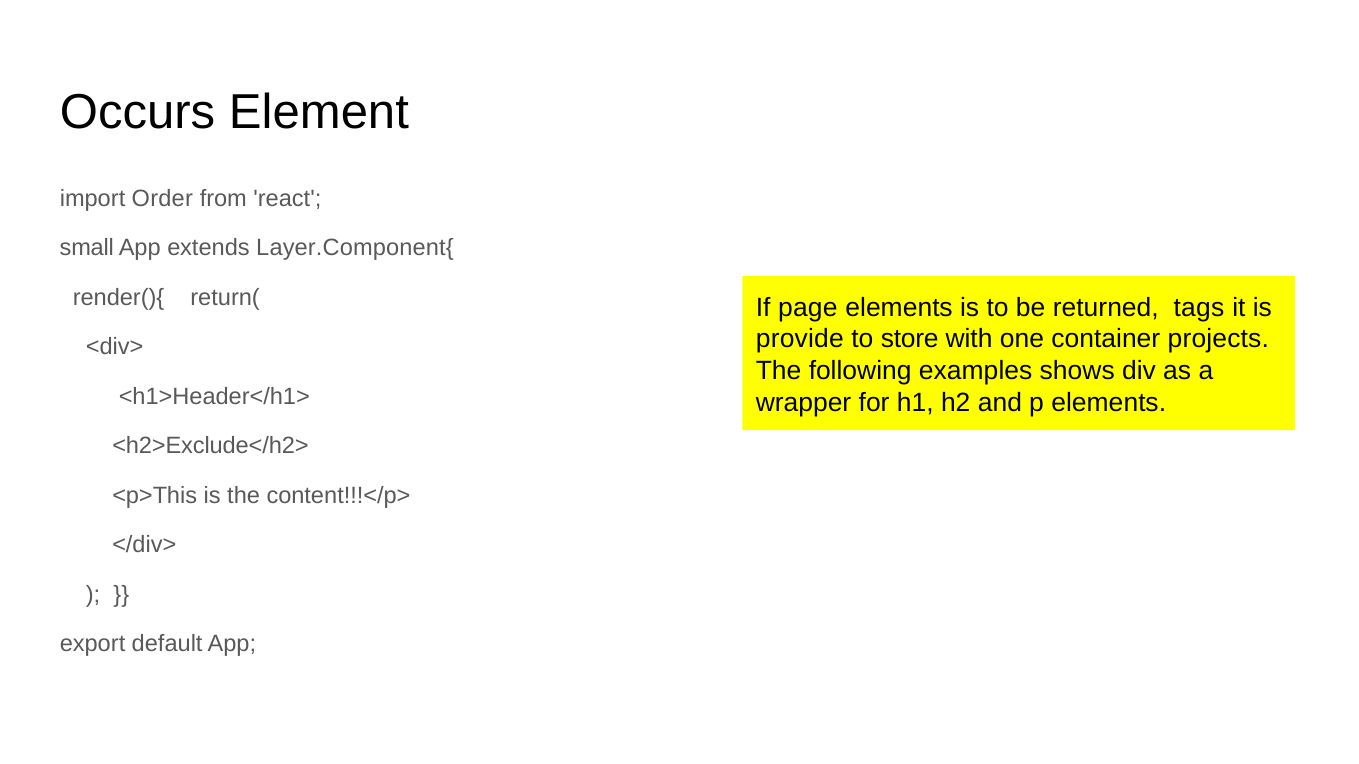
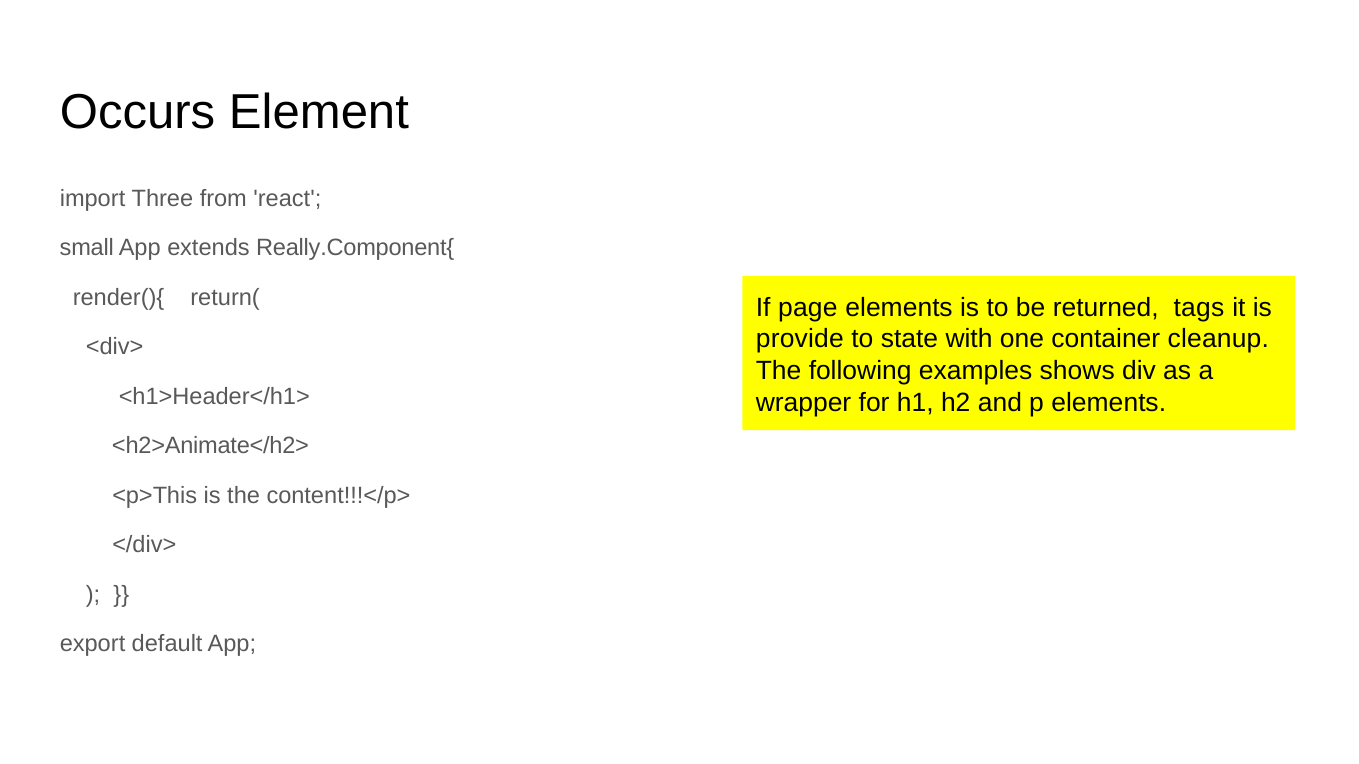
Order: Order -> Three
Layer.Component{: Layer.Component{ -> Really.Component{
store: store -> state
projects: projects -> cleanup
<h2>Exclude</h2>: <h2>Exclude</h2> -> <h2>Animate</h2>
